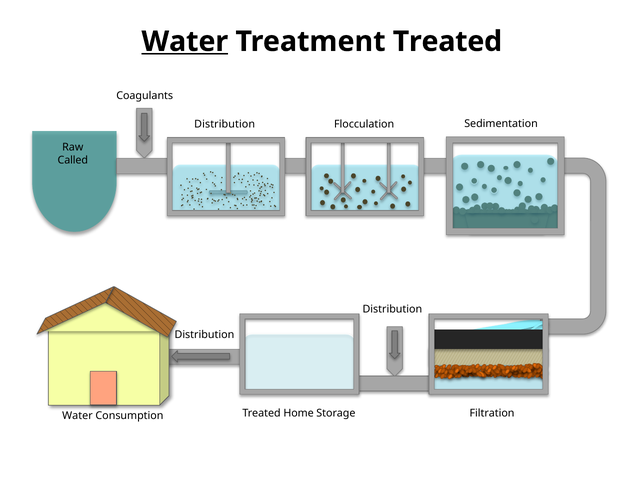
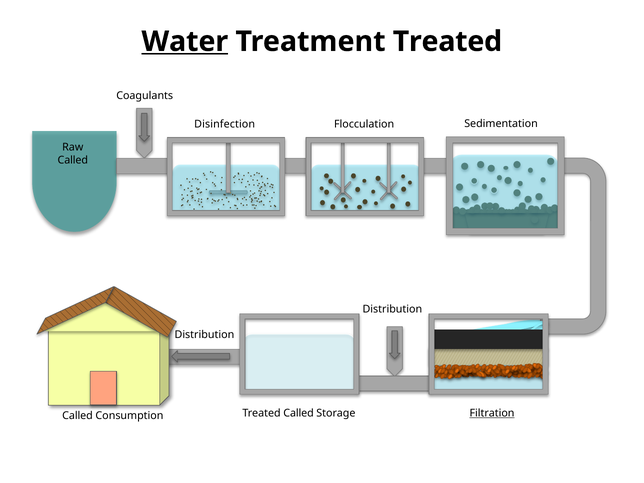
Distribution at (225, 124): Distribution -> Disinfection
Treated Home: Home -> Called
Filtration underline: none -> present
Water at (77, 416): Water -> Called
